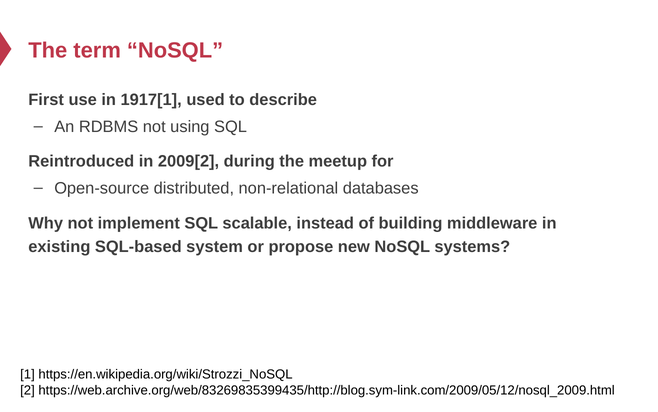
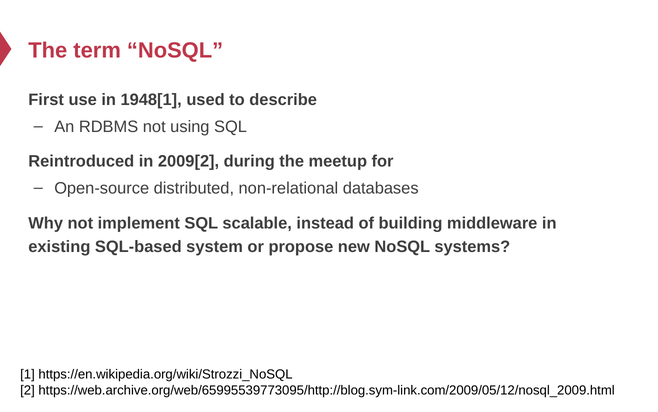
1917[1: 1917[1 -> 1948[1
https://web.archive.org/web/83269835399435/http://blog.sym-link.com/2009/05/12/nosql_2009.html: https://web.archive.org/web/83269835399435/http://blog.sym-link.com/2009/05/12/nosql_2009.html -> https://web.archive.org/web/65995539773095/http://blog.sym-link.com/2009/05/12/nosql_2009.html
